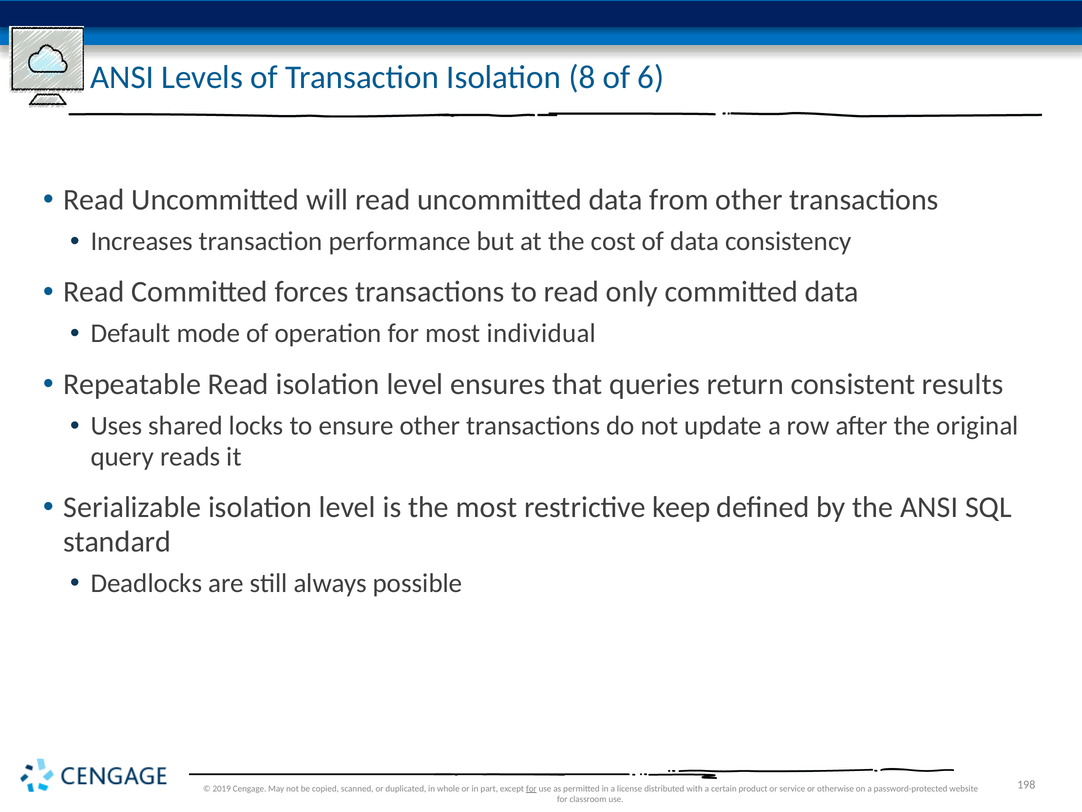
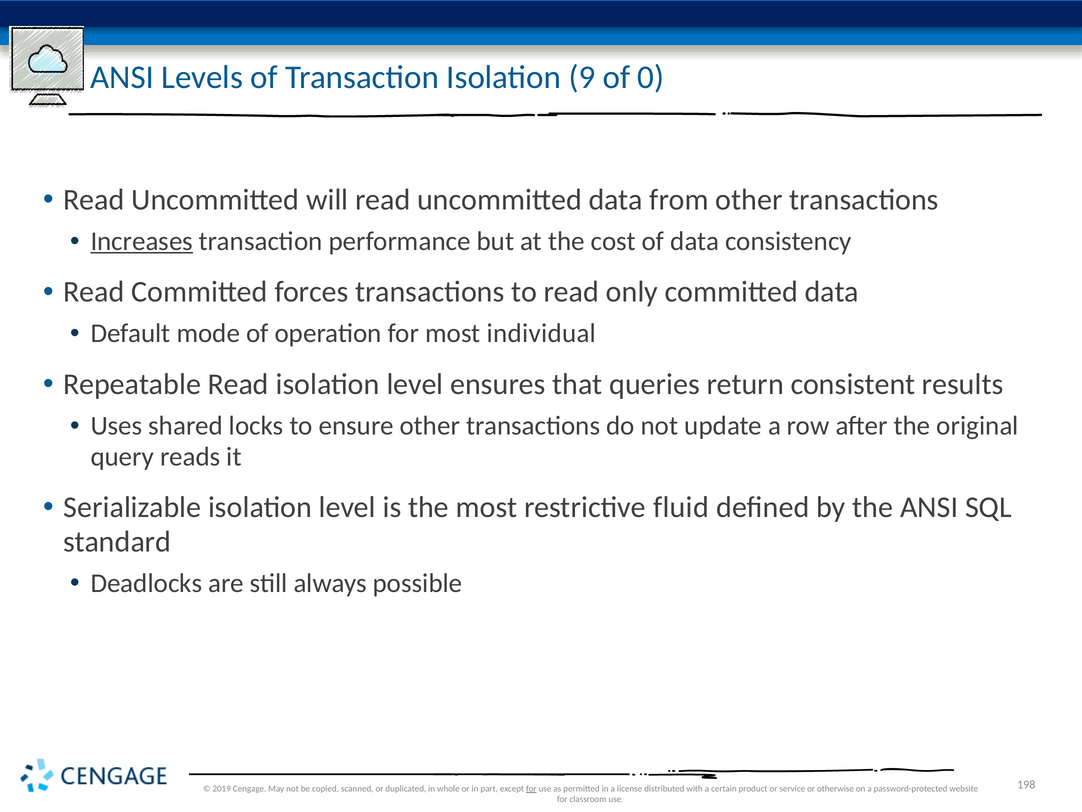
8: 8 -> 9
6: 6 -> 0
Increases underline: none -> present
keep: keep -> fluid
